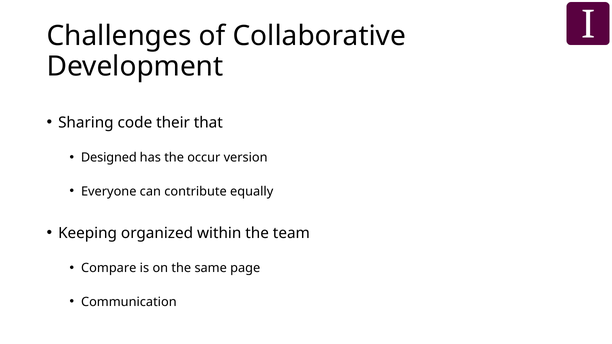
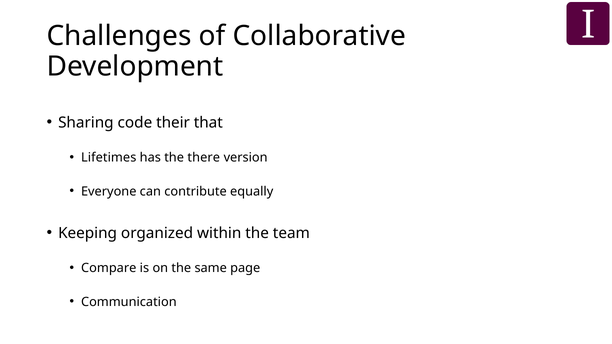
Designed: Designed -> Lifetimes
occur: occur -> there
